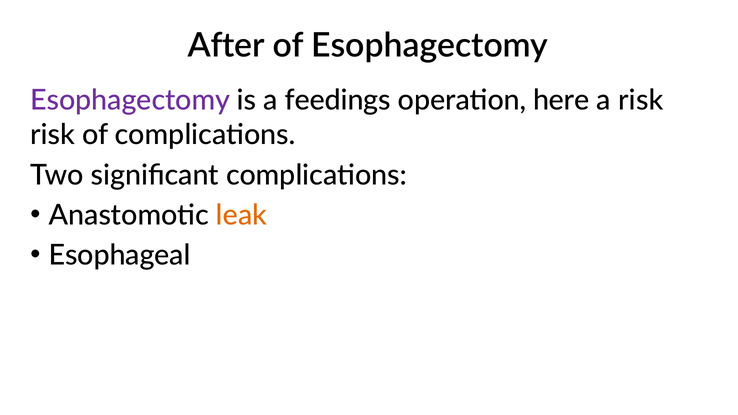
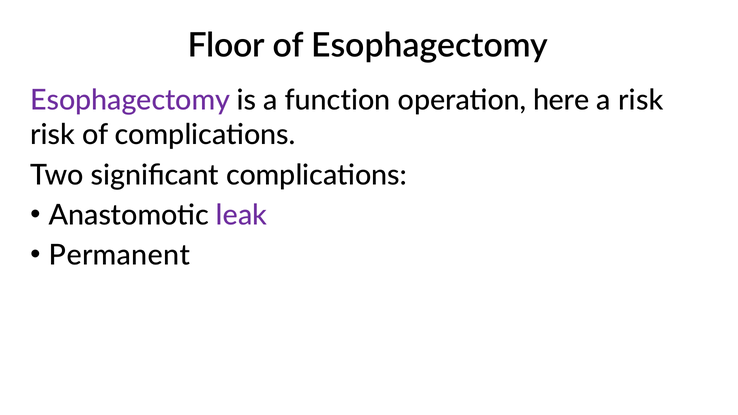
After: After -> Floor
feedings: feedings -> function
leak colour: orange -> purple
Esophageal: Esophageal -> Permanent
